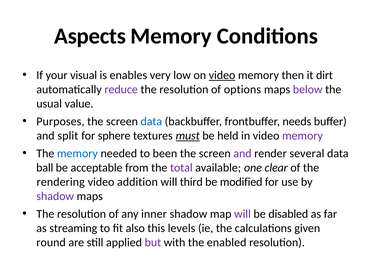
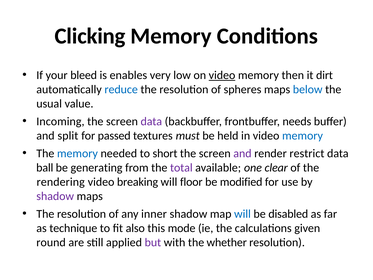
Aspects: Aspects -> Clicking
visual: visual -> bleed
reduce colour: purple -> blue
options: options -> spheres
below colour: purple -> blue
Purposes: Purposes -> Incoming
data at (151, 121) colour: blue -> purple
sphere: sphere -> passed
must underline: present -> none
memory at (303, 136) colour: purple -> blue
been: been -> short
several: several -> restrict
acceptable: acceptable -> generating
addition: addition -> breaking
third: third -> floor
will at (242, 214) colour: purple -> blue
streaming: streaming -> technique
levels: levels -> mode
enabled: enabled -> whether
